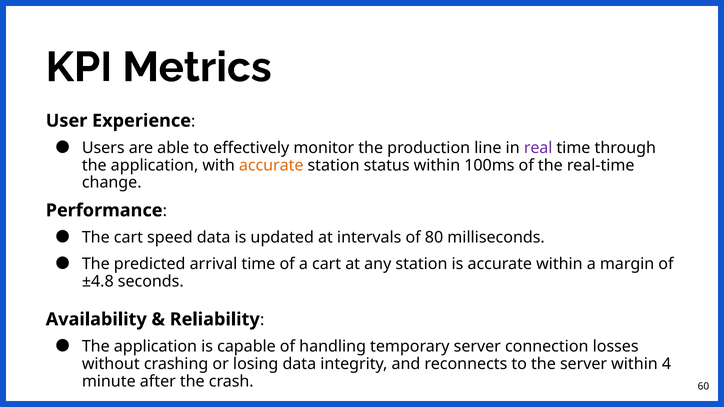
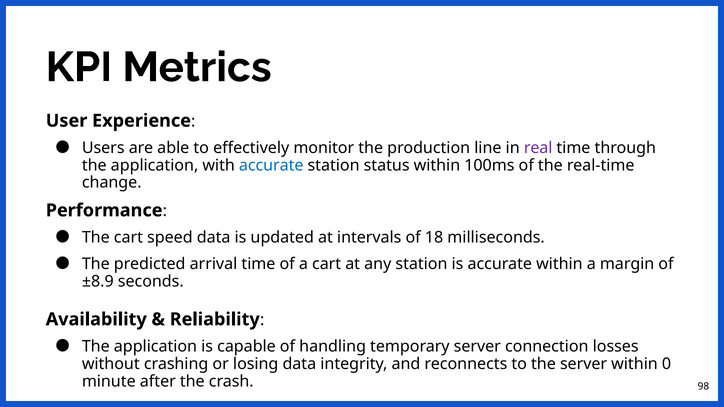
accurate at (271, 165) colour: orange -> blue
80: 80 -> 18
±4.8: ±4.8 -> ±8.9
4: 4 -> 0
60: 60 -> 98
